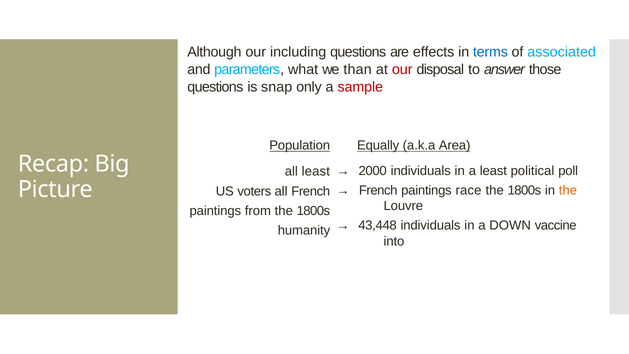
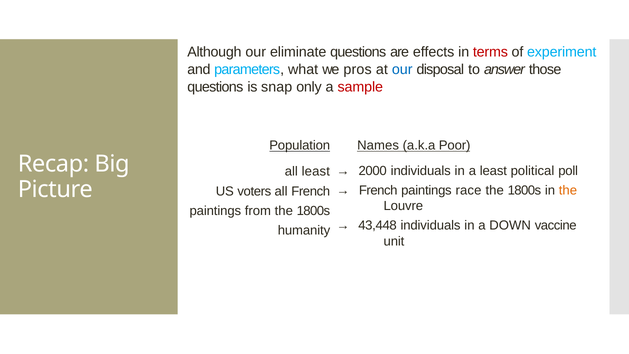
including: including -> eliminate
terms colour: blue -> red
associated: associated -> experiment
than: than -> pros
our at (402, 69) colour: red -> blue
Equally: Equally -> Names
Area: Area -> Poor
into: into -> unit
